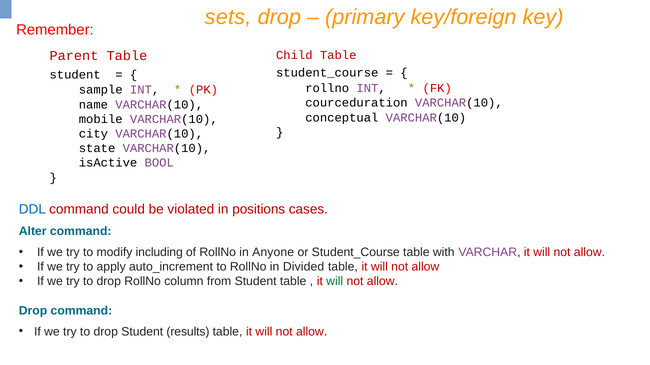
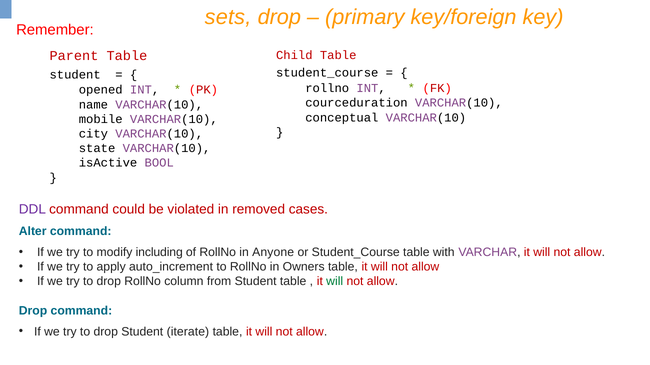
sample: sample -> opened
DDL colour: blue -> purple
positions: positions -> removed
Divided: Divided -> Owners
results: results -> iterate
